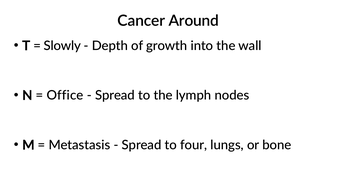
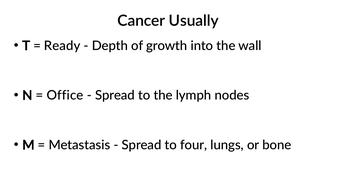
Around: Around -> Usually
Slowly: Slowly -> Ready
